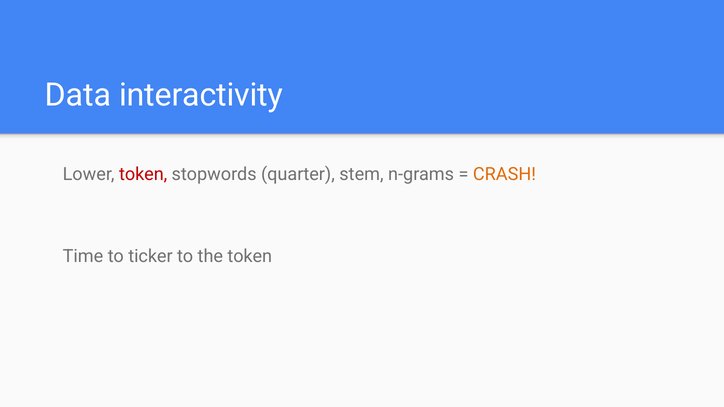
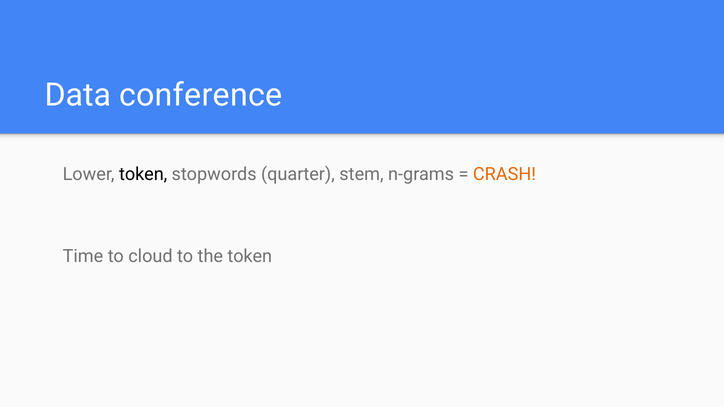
interactivity: interactivity -> conference
token at (143, 175) colour: red -> black
ticker: ticker -> cloud
